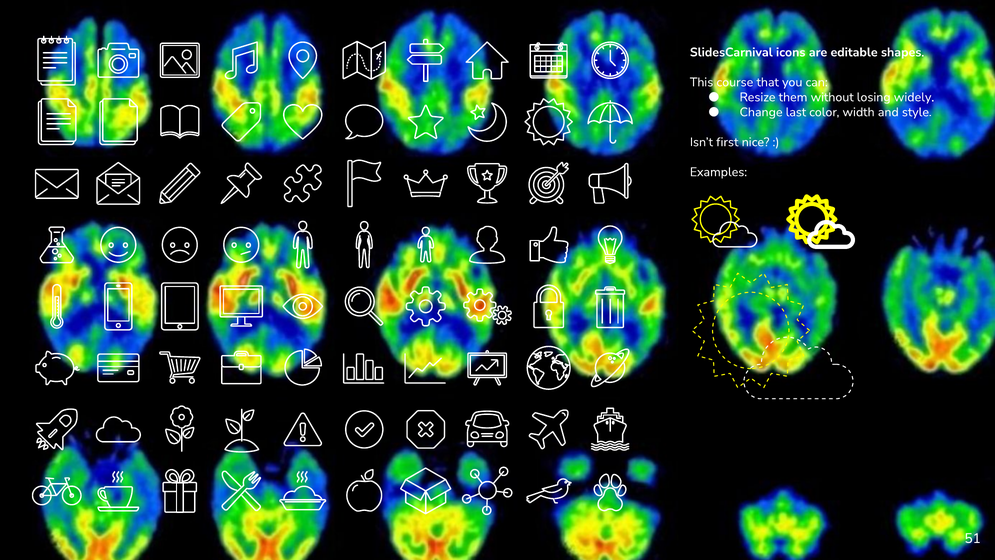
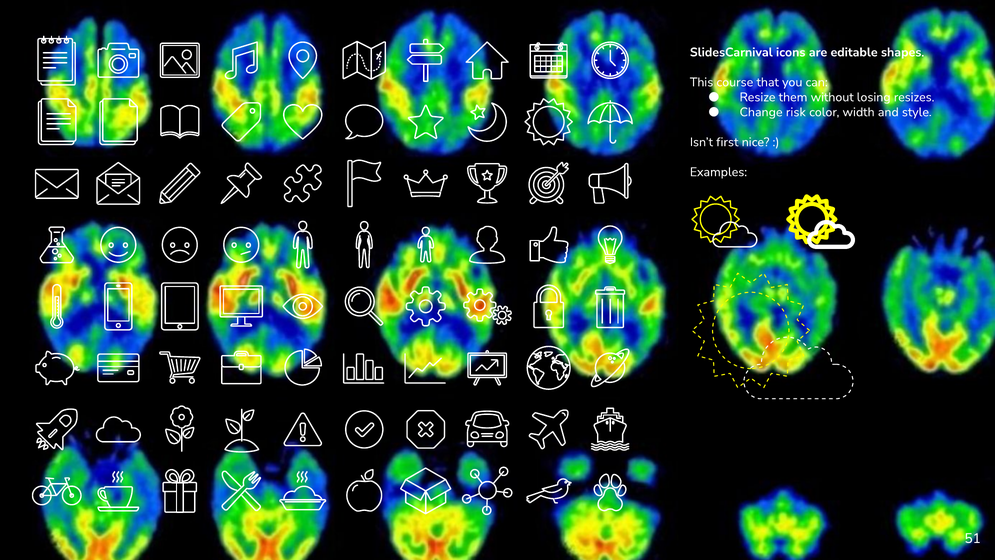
widely: widely -> resizes
last: last -> risk
